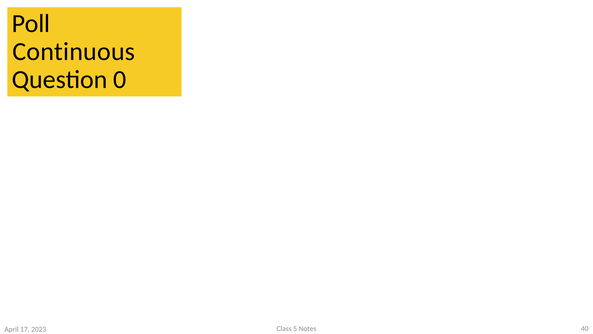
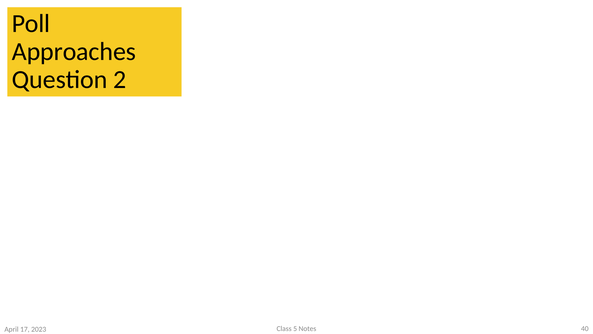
Continuous: Continuous -> Approaches
0: 0 -> 2
